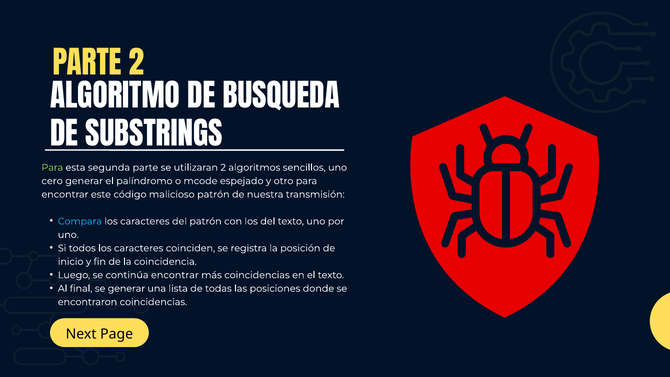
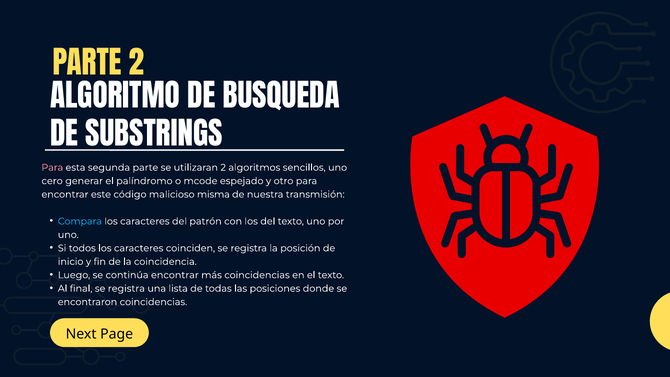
Para at (52, 167) colour: light green -> pink
malicioso patrón: patrón -> misma
final se generar: generar -> registra
